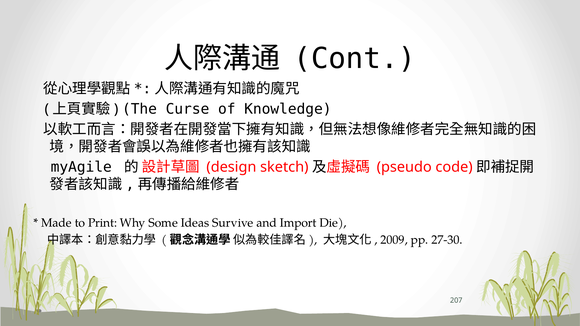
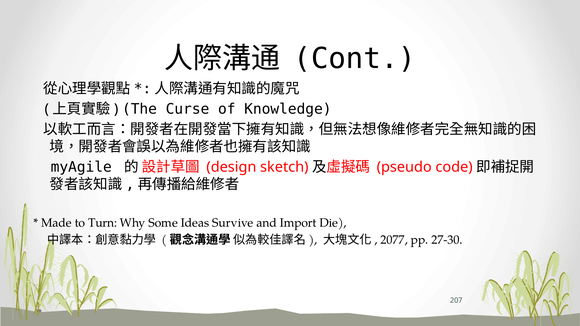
Print: Print -> Turn
2009: 2009 -> 2077
